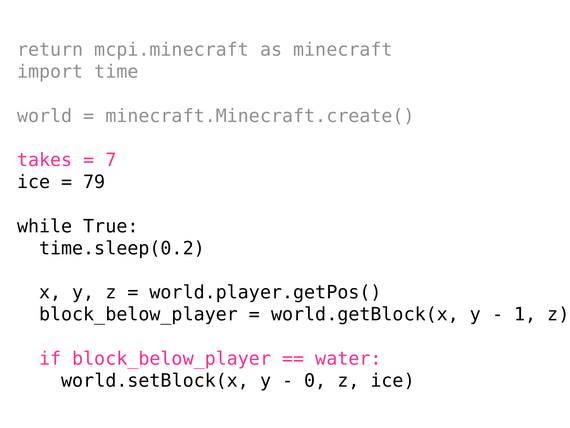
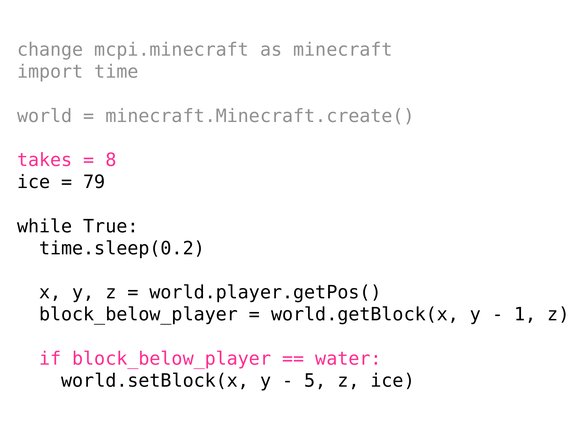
return: return -> change
7: 7 -> 8
0: 0 -> 5
